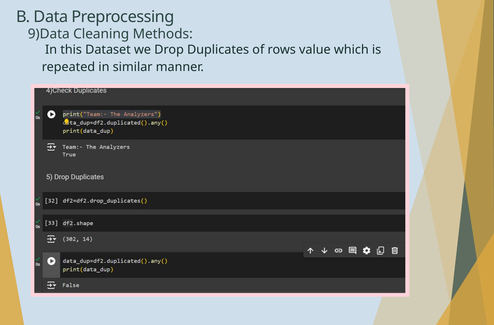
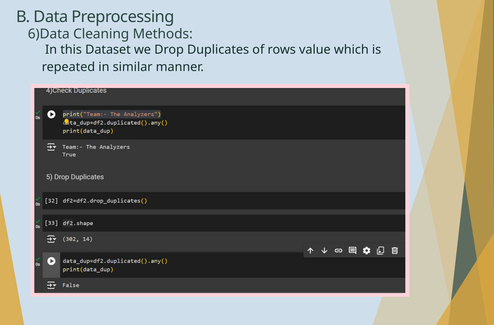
9)Data: 9)Data -> 6)Data
